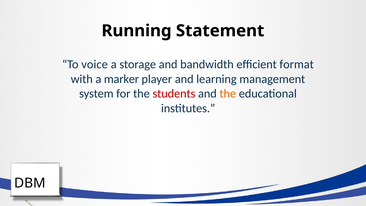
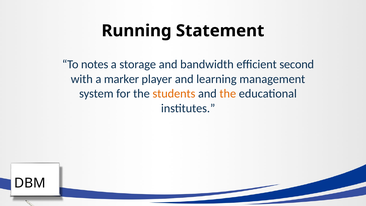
voice: voice -> notes
format: format -> second
students colour: red -> orange
